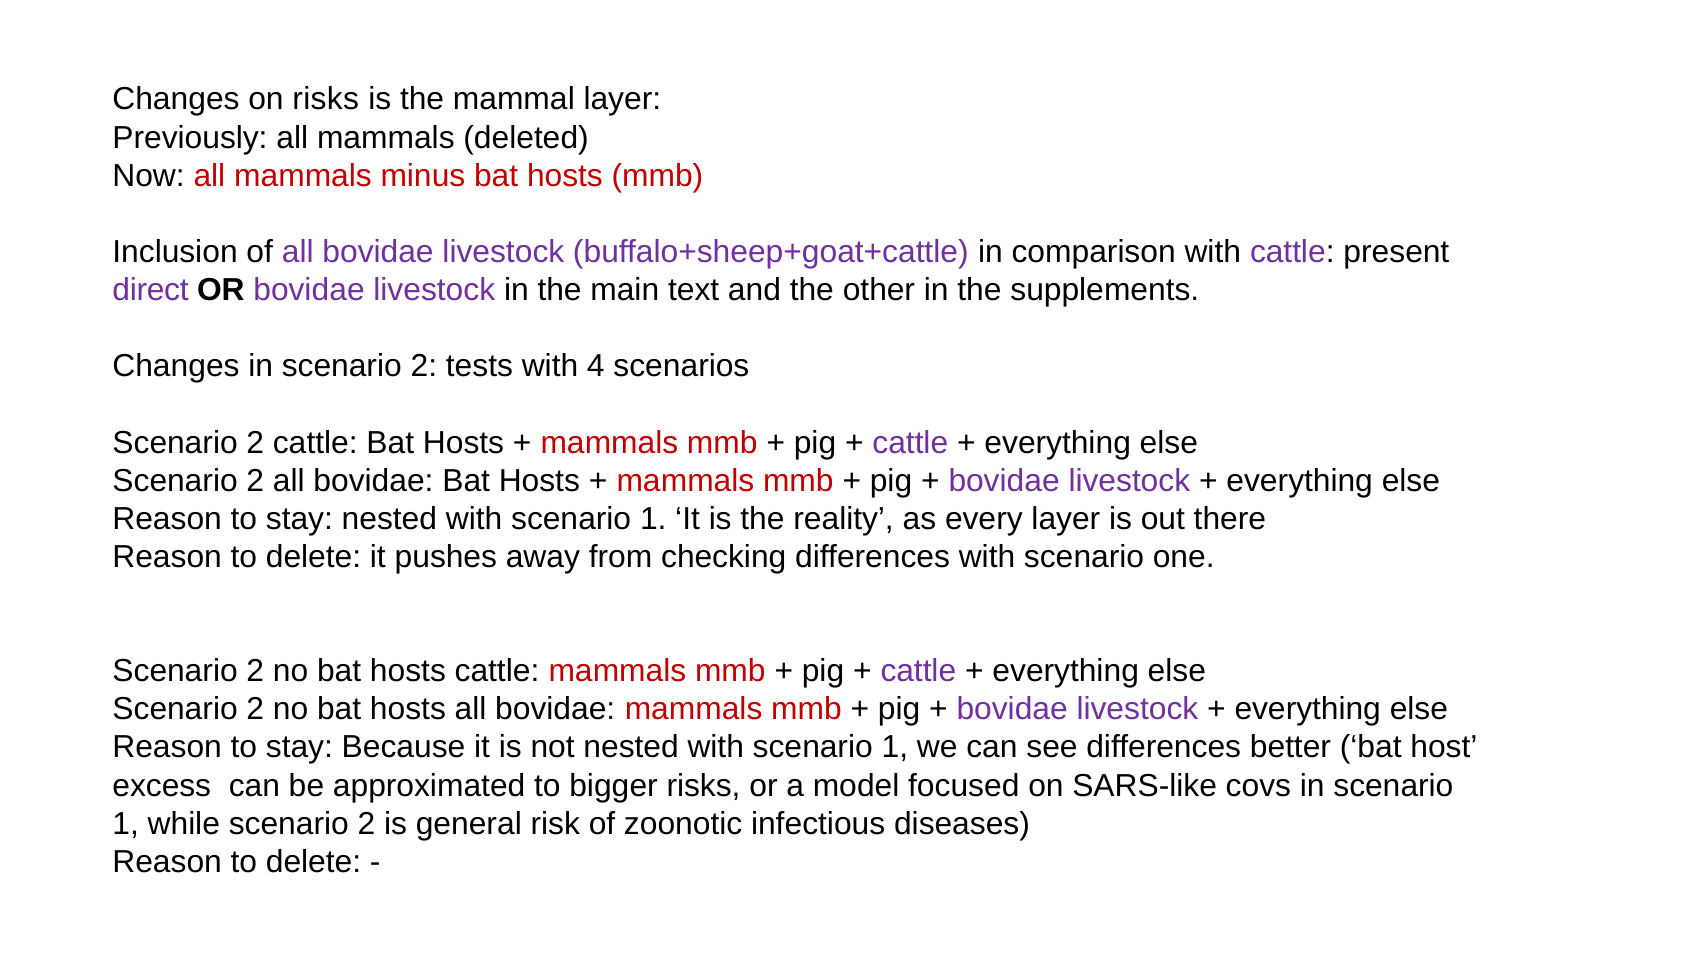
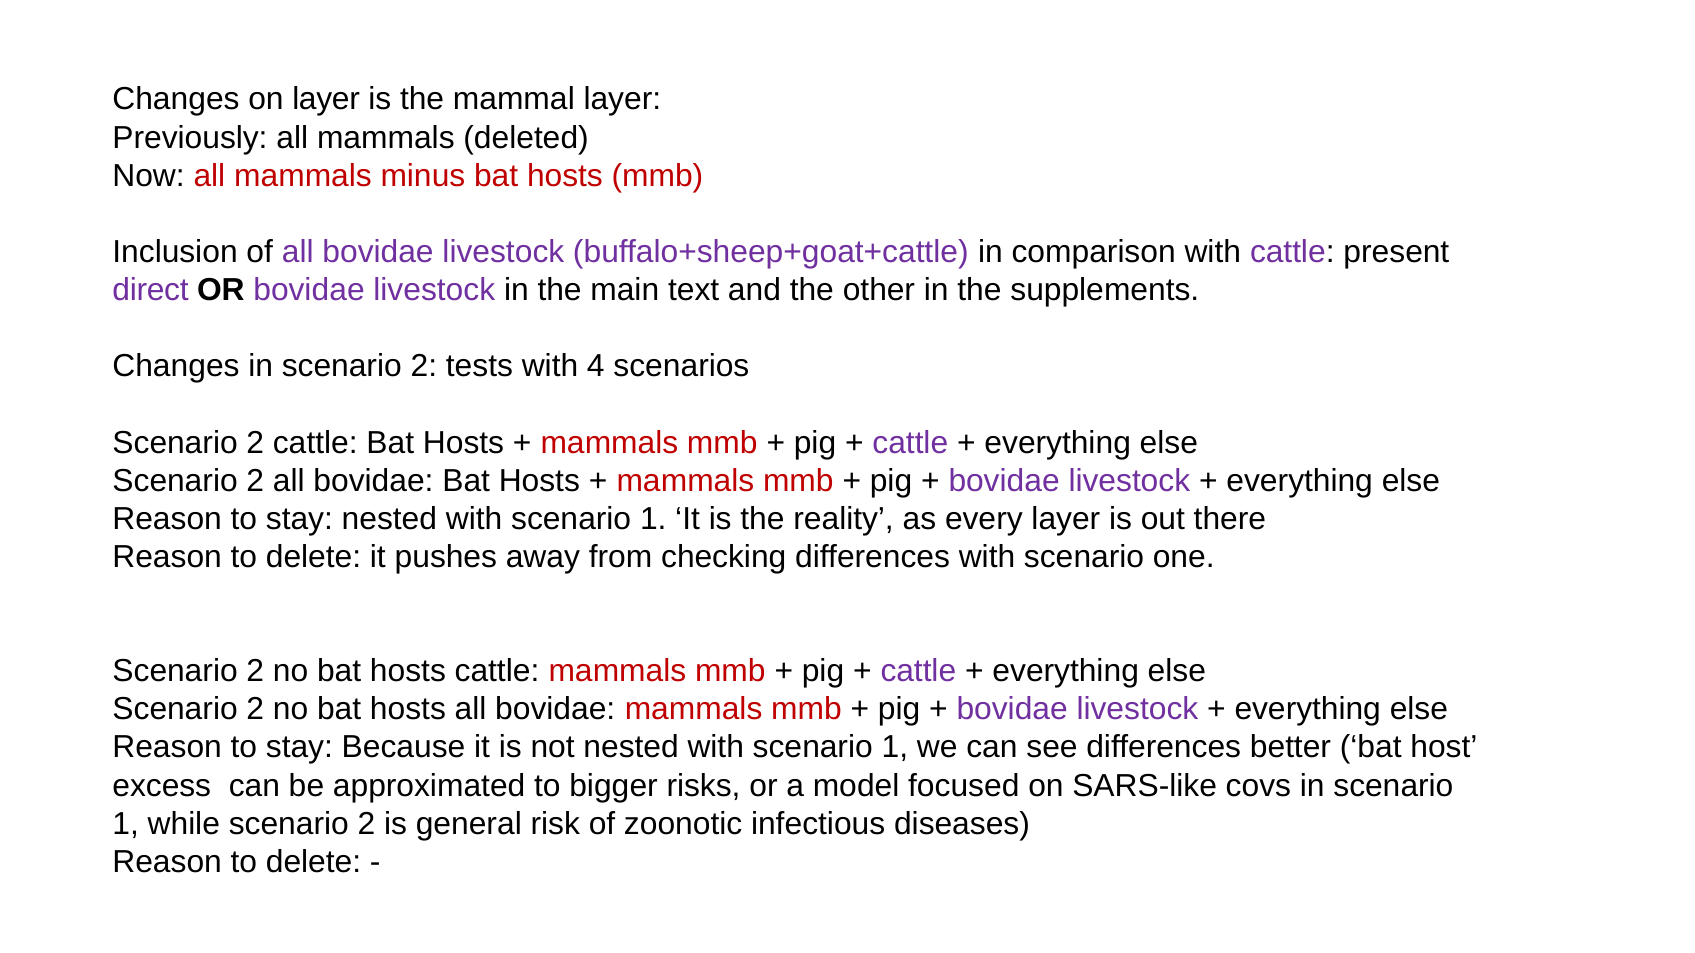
on risks: risks -> layer
